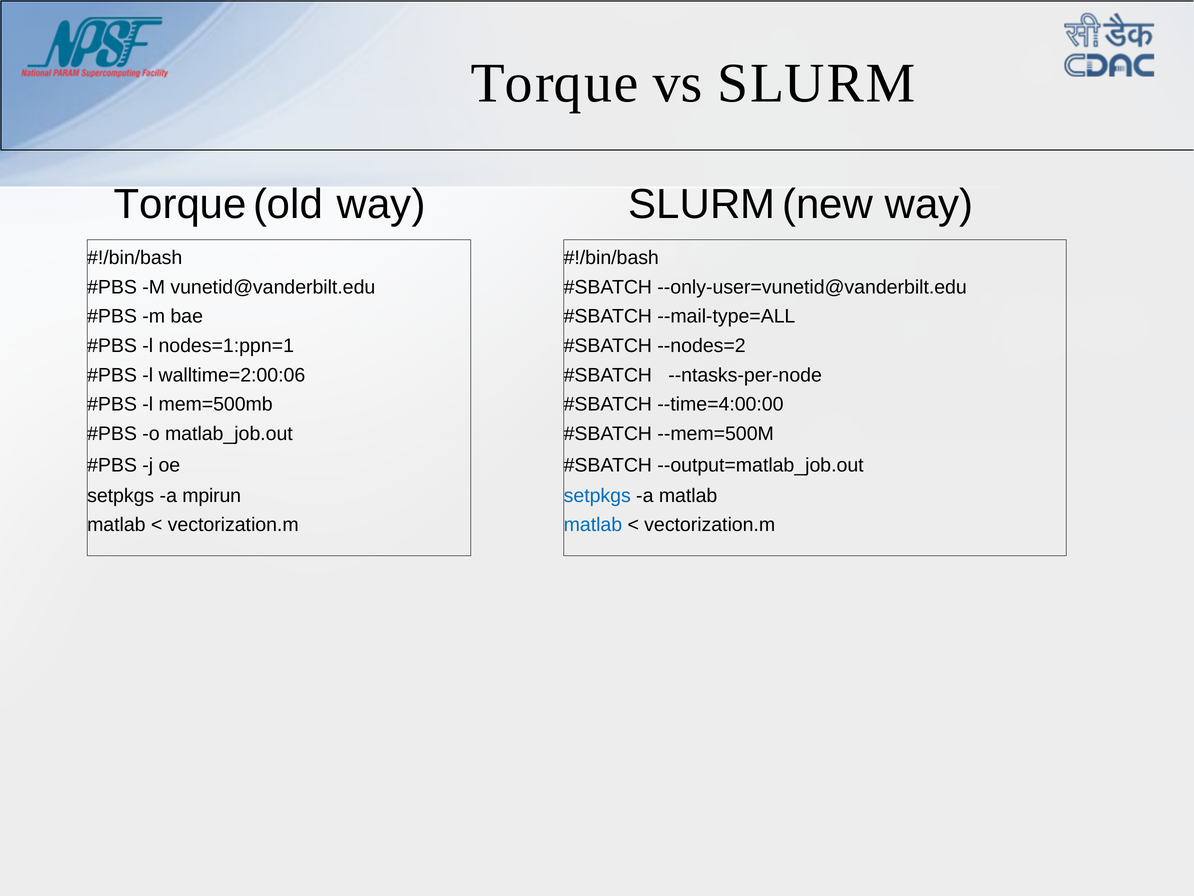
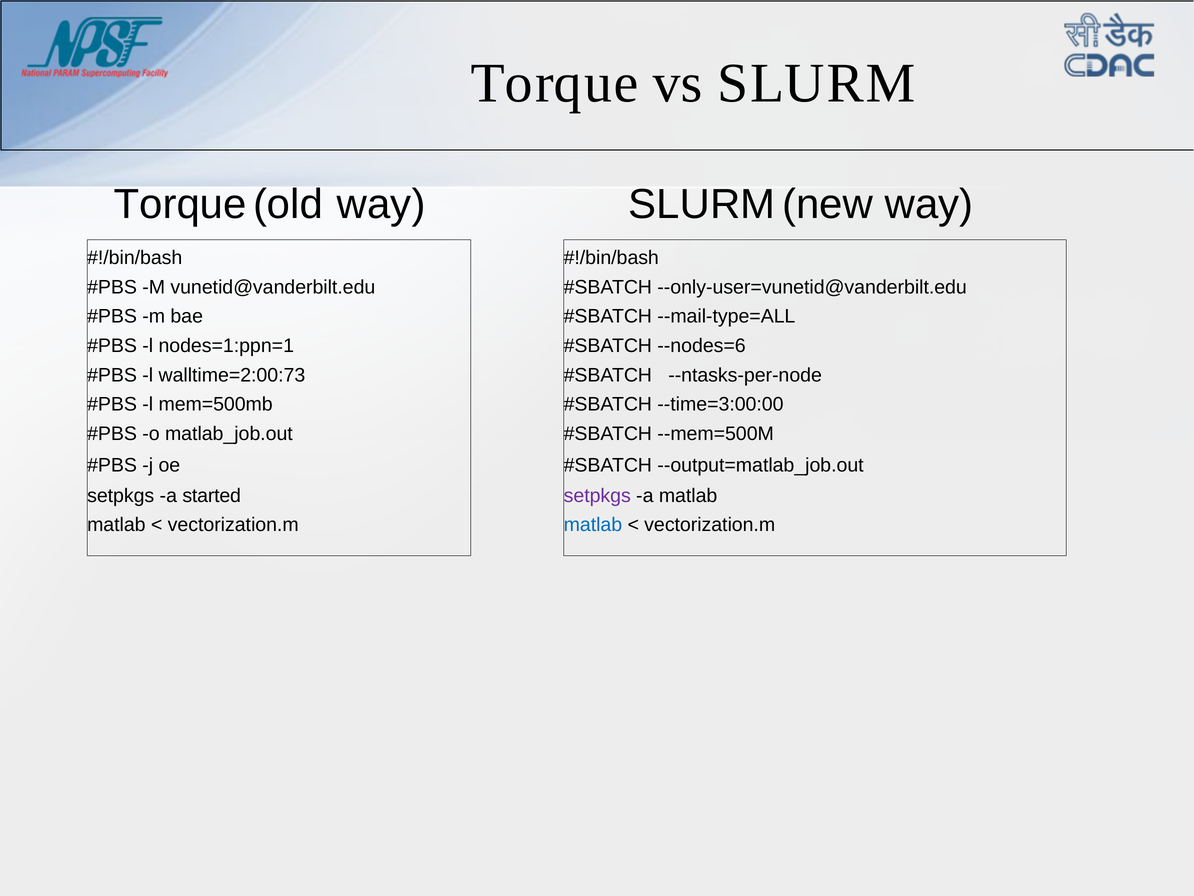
--nodes=2: --nodes=2 -> --nodes=6
walltime=2:00:06: walltime=2:00:06 -> walltime=2:00:73
--time=4:00:00: --time=4:00:00 -> --time=3:00:00
mpirun: mpirun -> started
setpkgs at (597, 496) colour: blue -> purple
